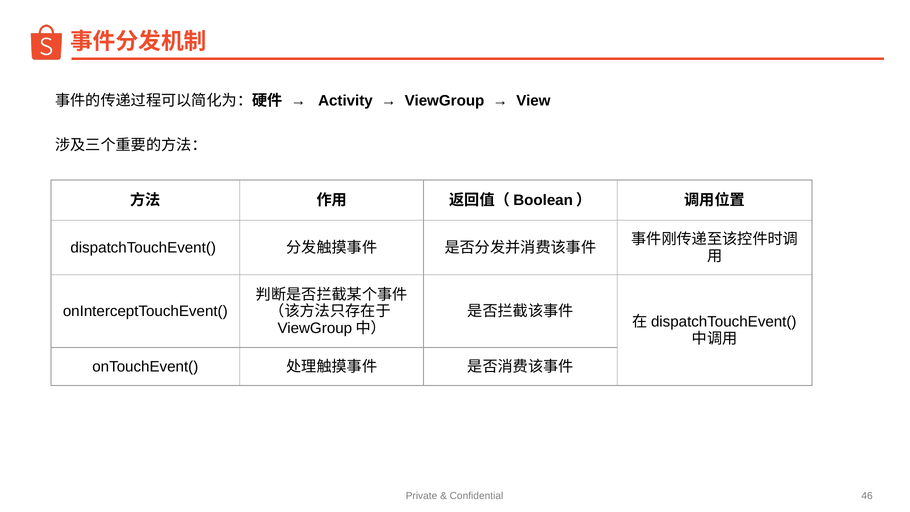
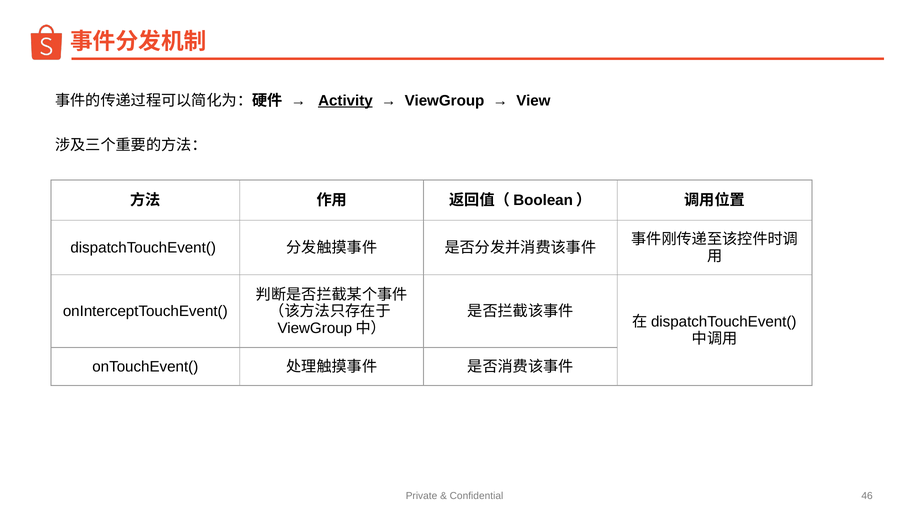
Activity underline: none -> present
